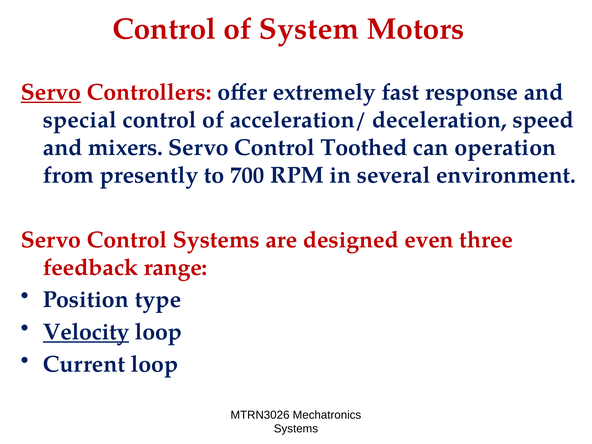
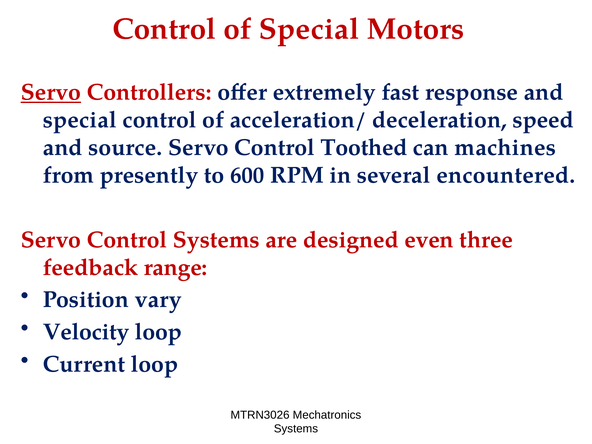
of System: System -> Special
mixers: mixers -> source
operation: operation -> machines
700: 700 -> 600
environment: environment -> encountered
type: type -> vary
Velocity underline: present -> none
